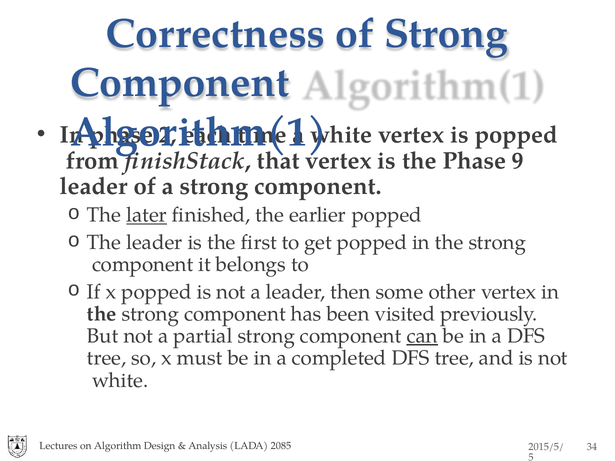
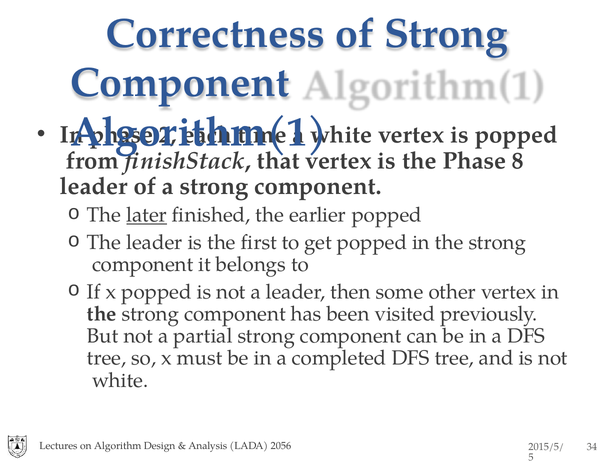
9: 9 -> 8
can underline: present -> none
2085: 2085 -> 2056
